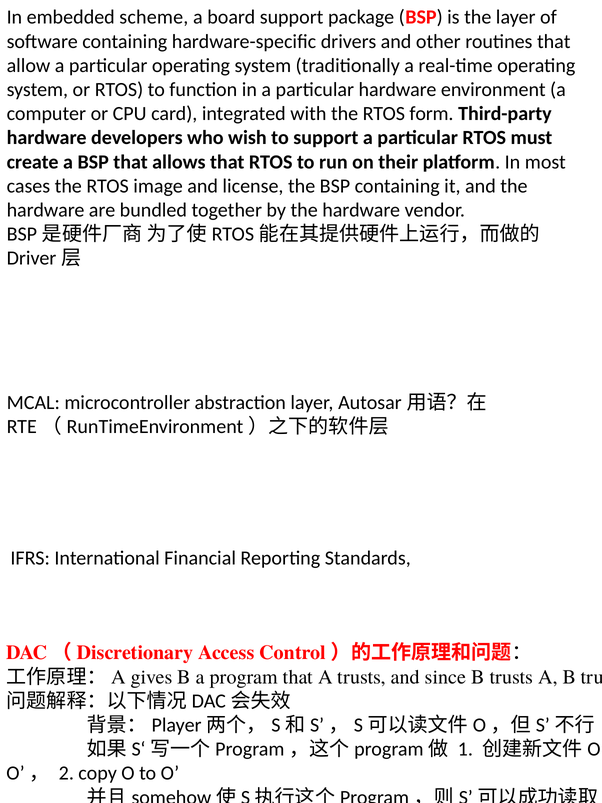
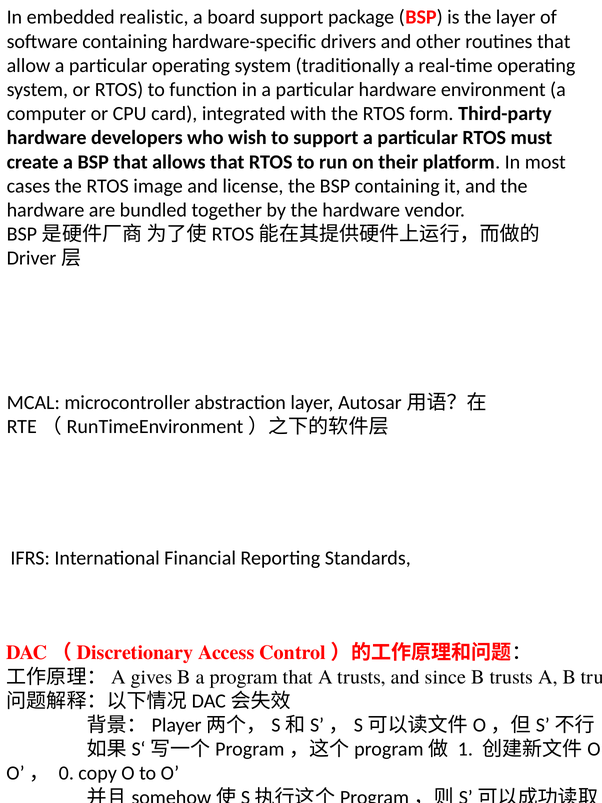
scheme: scheme -> realistic
2: 2 -> 0
